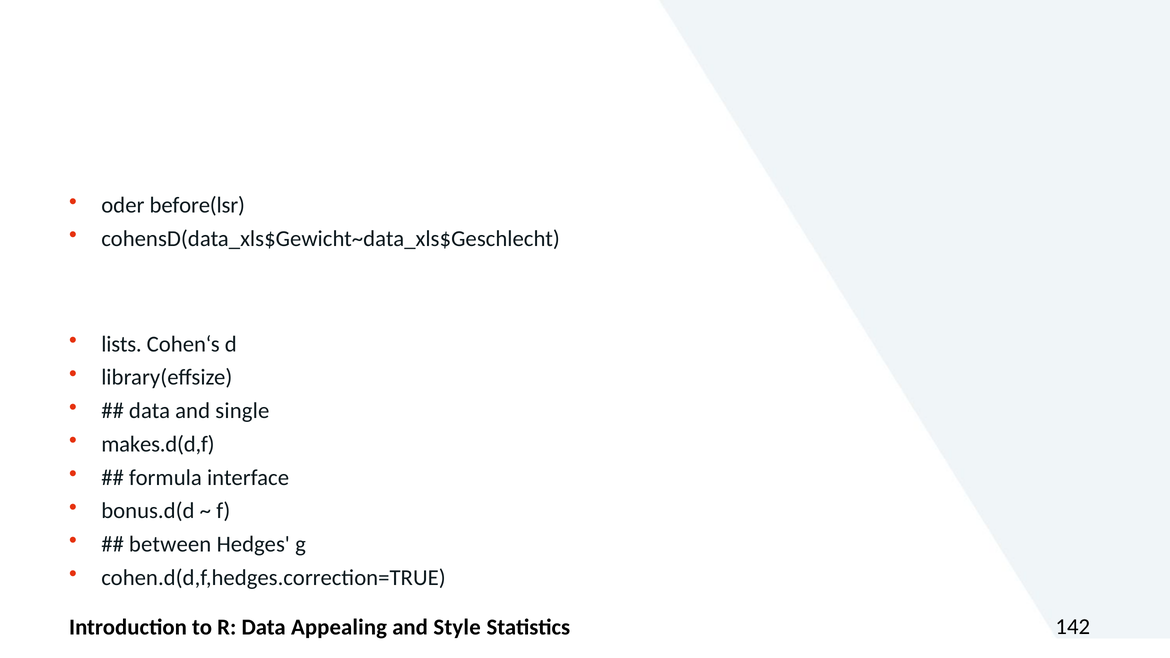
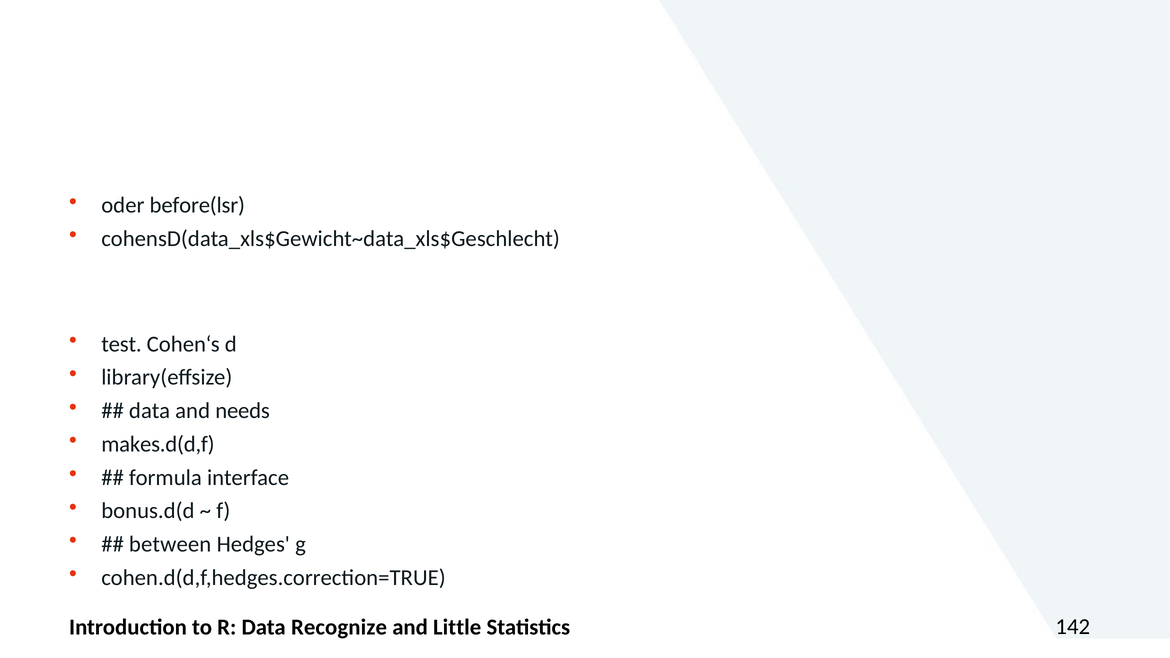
lists: lists -> test
single: single -> needs
Appealing: Appealing -> Recognize
Style: Style -> Little
